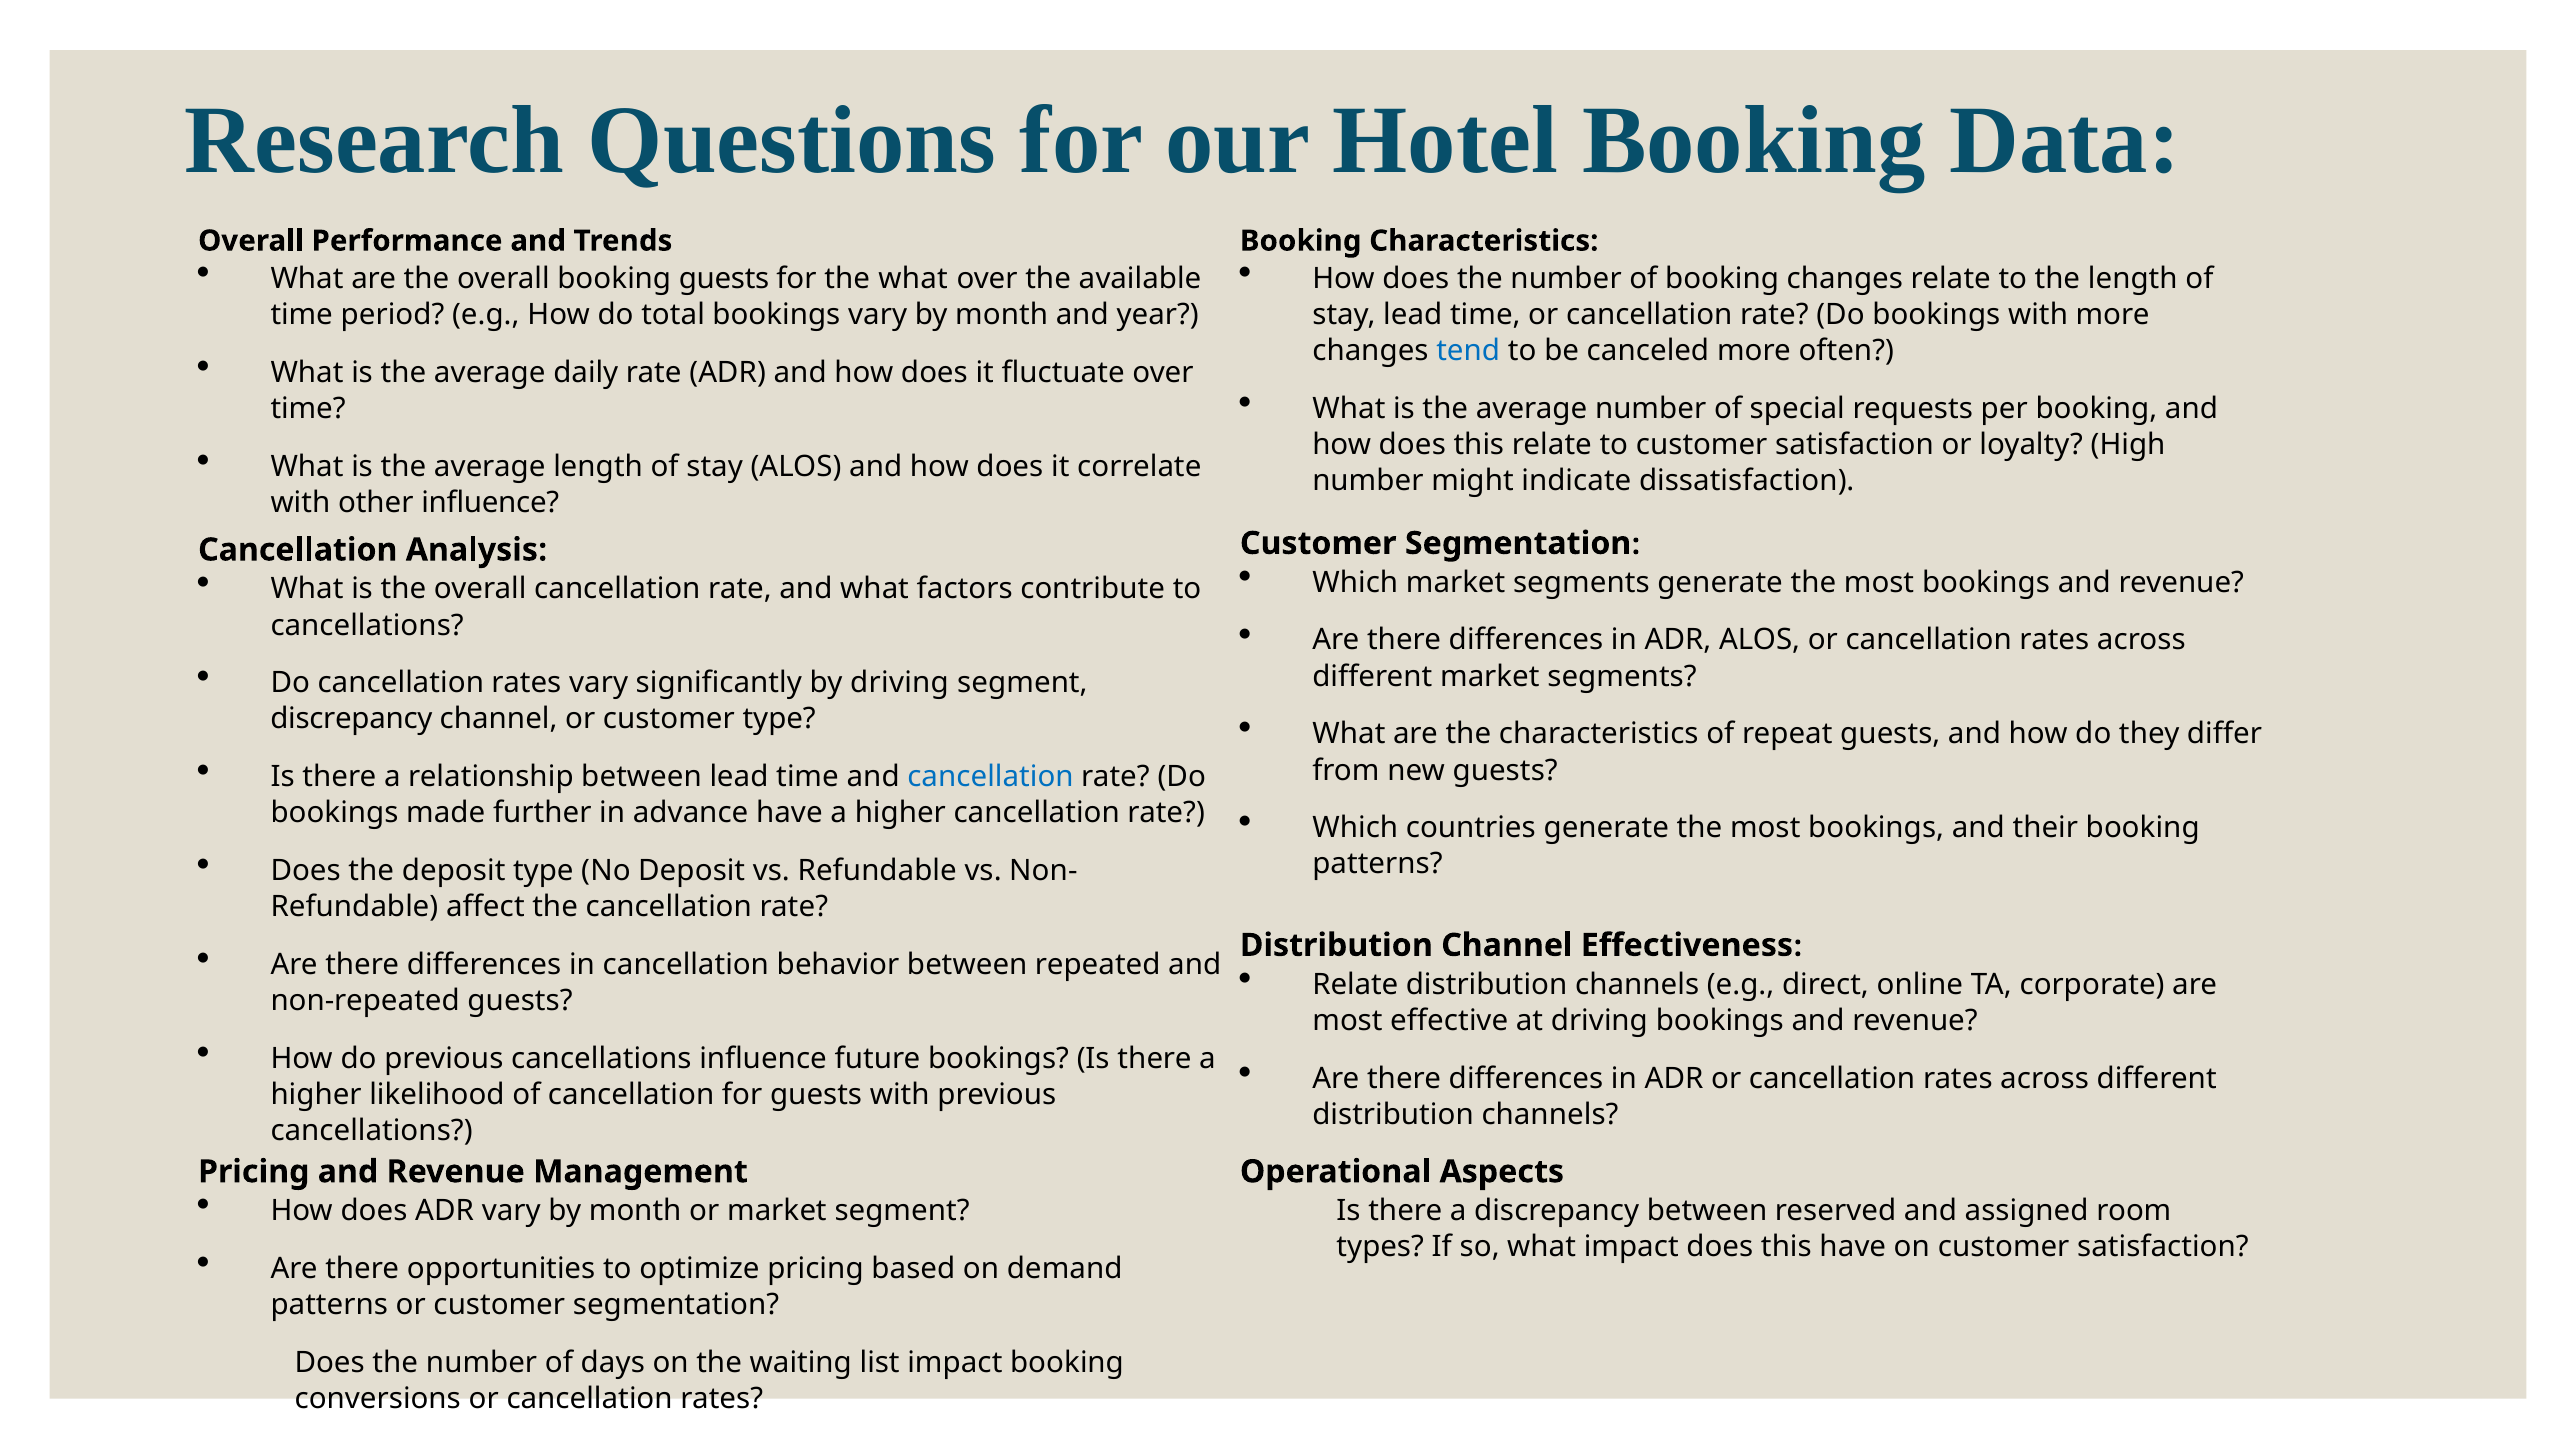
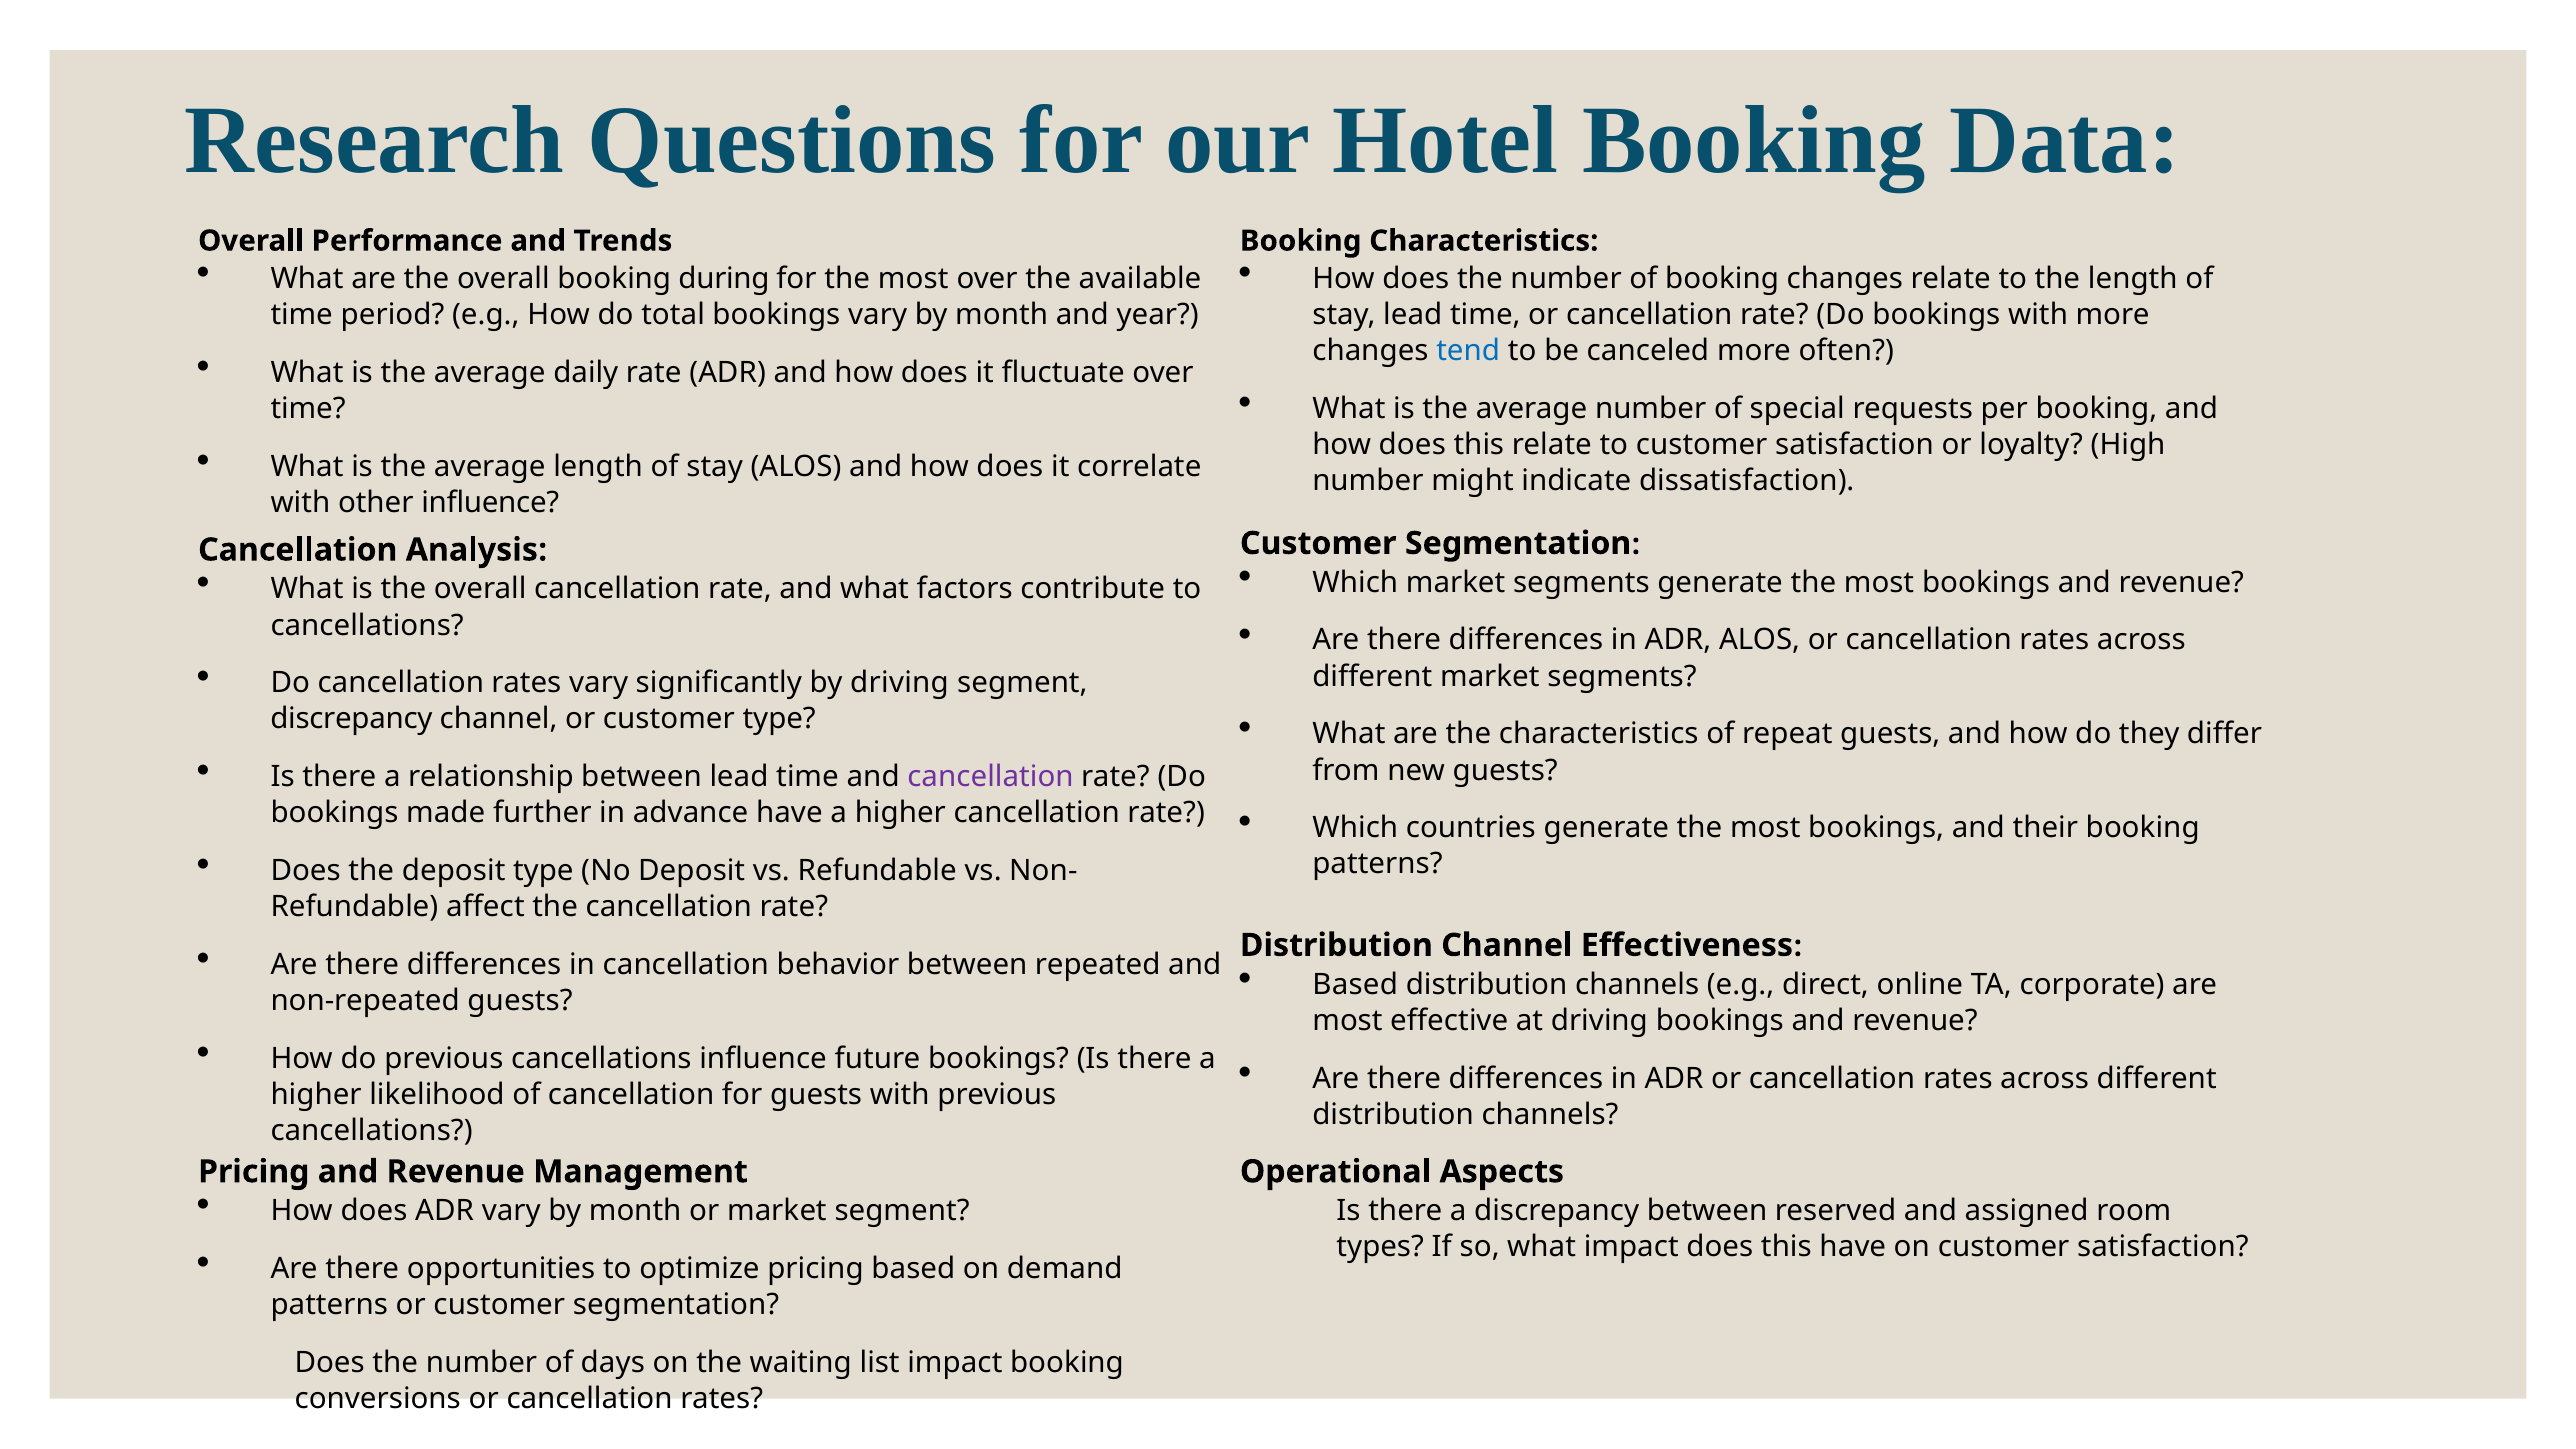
booking guests: guests -> during
for the what: what -> most
cancellation at (991, 777) colour: blue -> purple
Relate at (1355, 984): Relate -> Based
